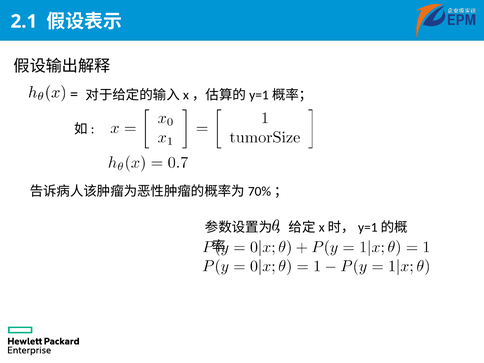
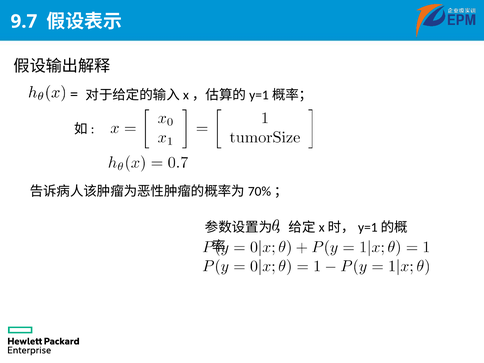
2.1: 2.1 -> 9.7
